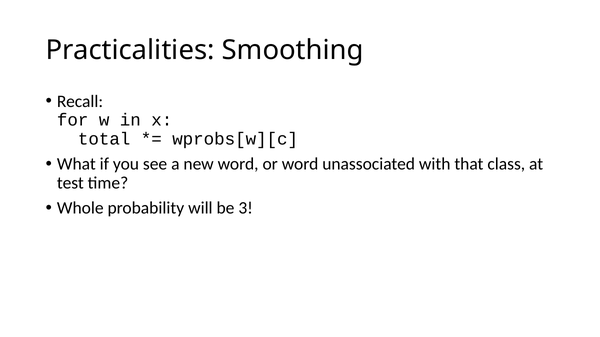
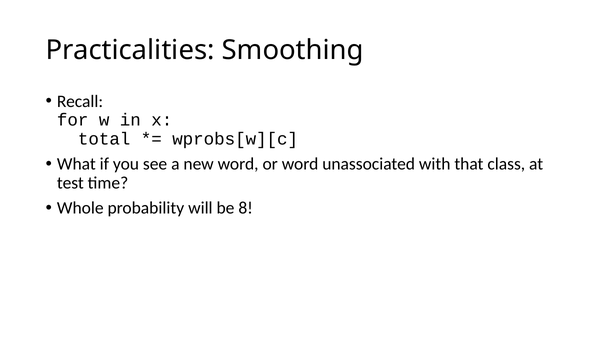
3: 3 -> 8
